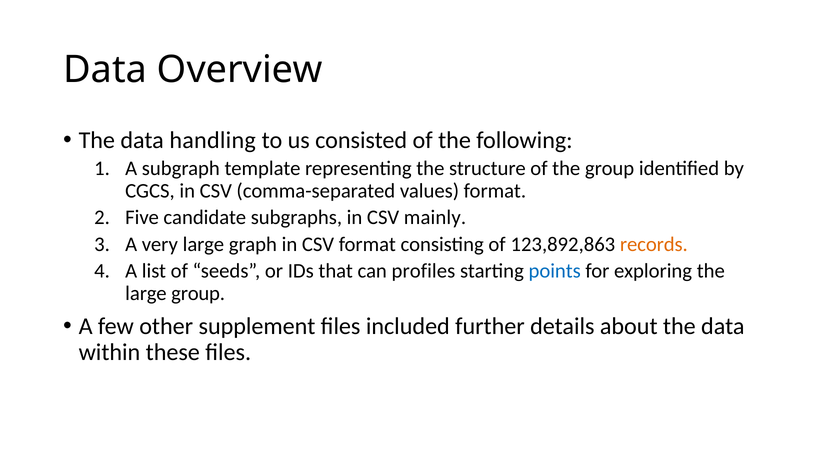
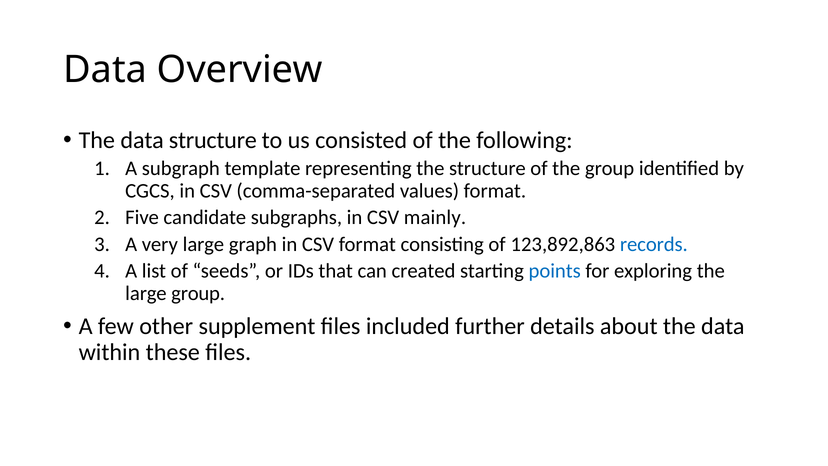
data handling: handling -> structure
records colour: orange -> blue
profiles: profiles -> created
